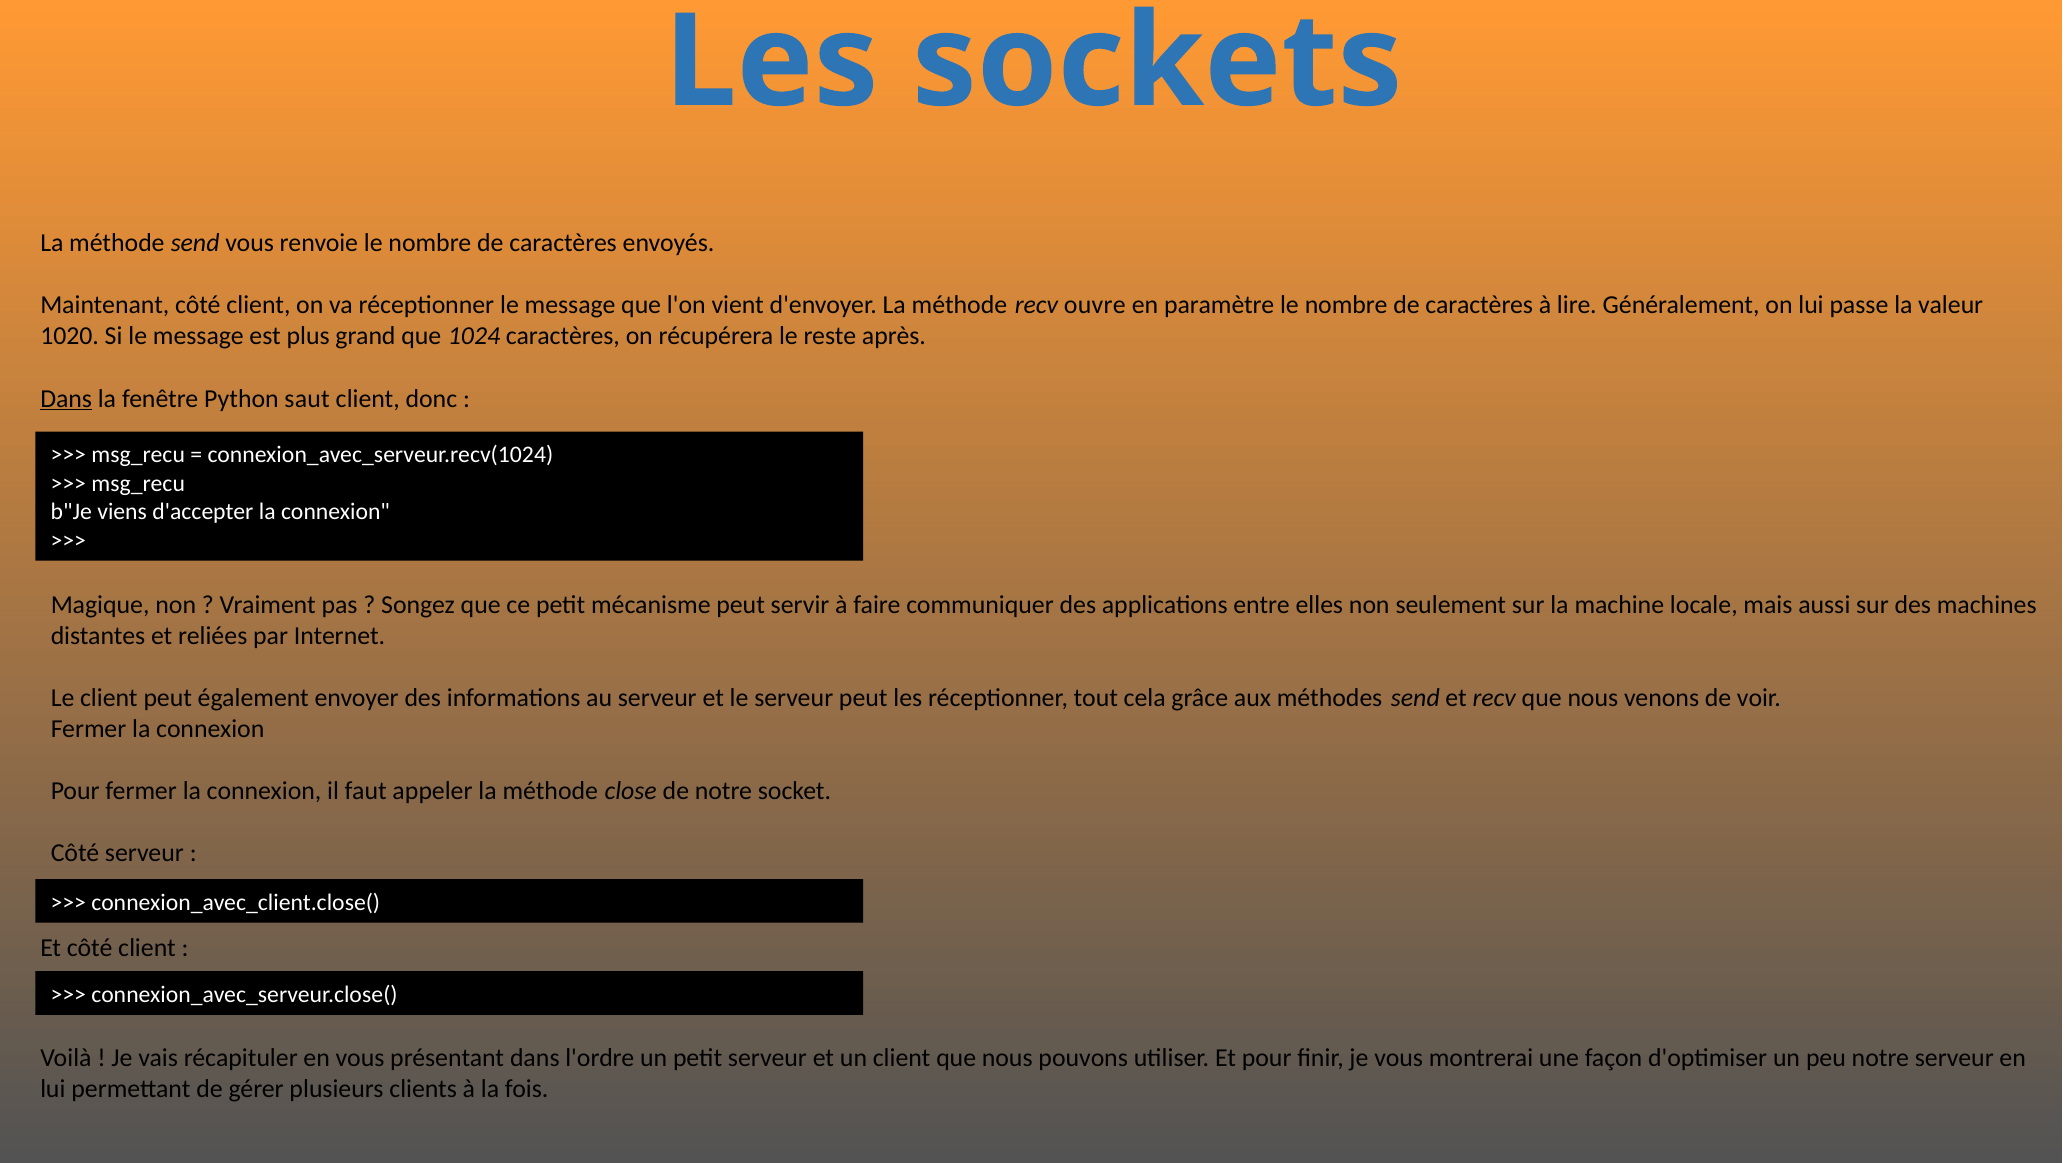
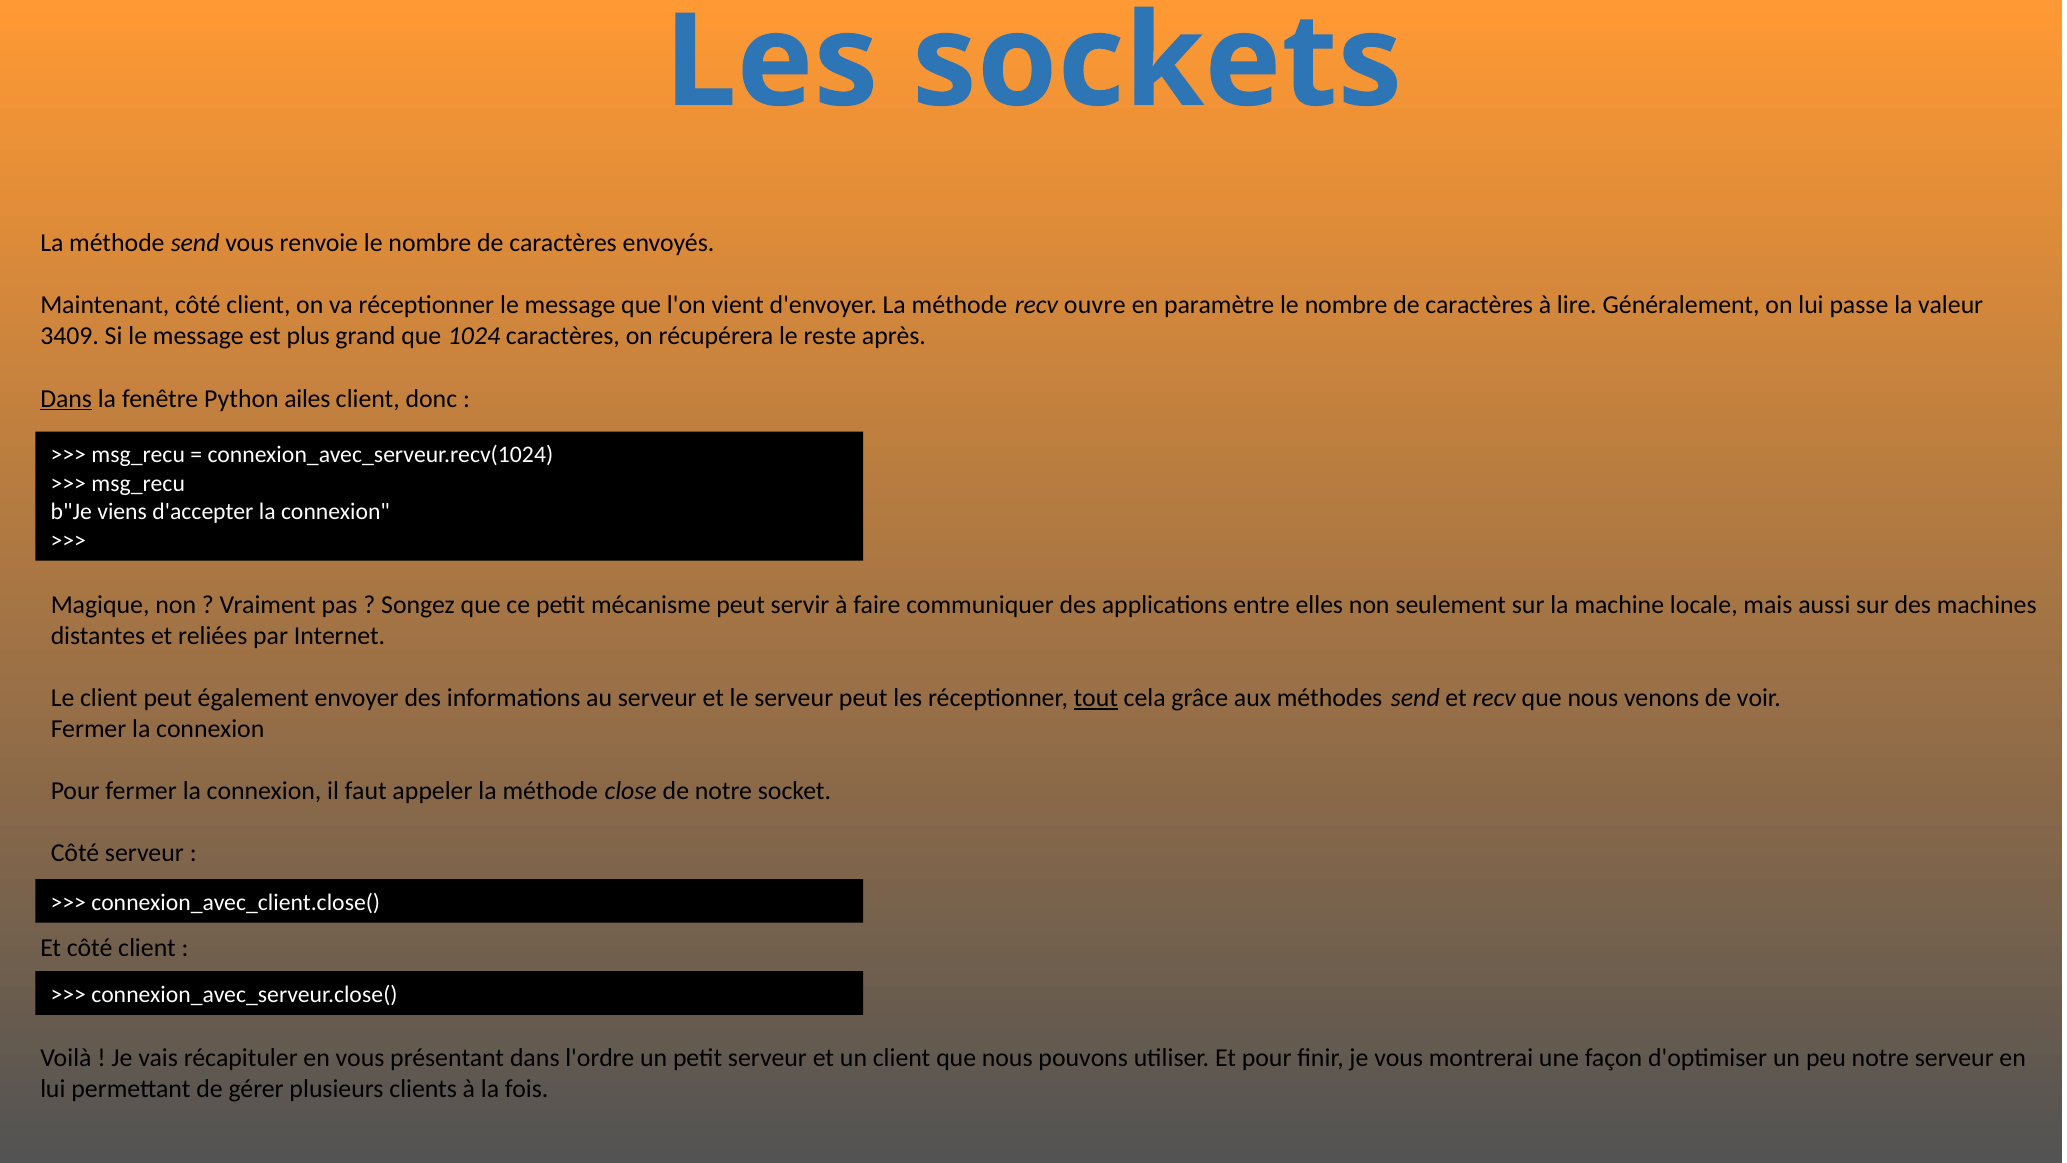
1020: 1020 -> 3409
saut: saut -> ailes
tout underline: none -> present
